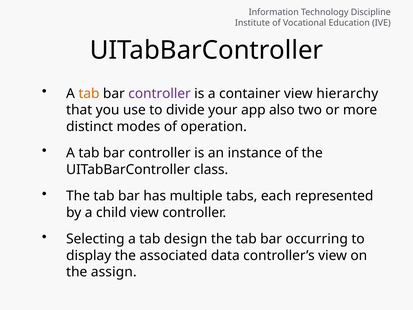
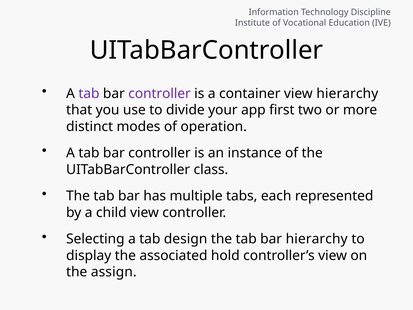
tab at (89, 93) colour: orange -> purple
also: also -> first
bar occurring: occurring -> hierarchy
data: data -> hold
